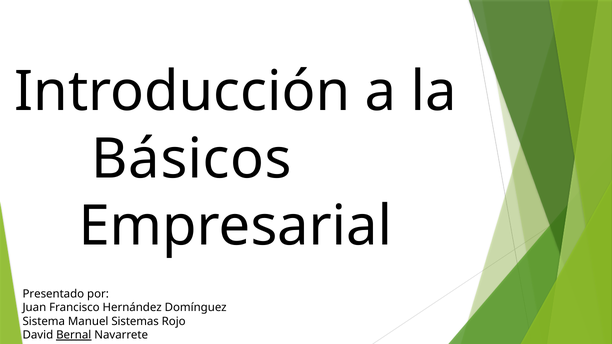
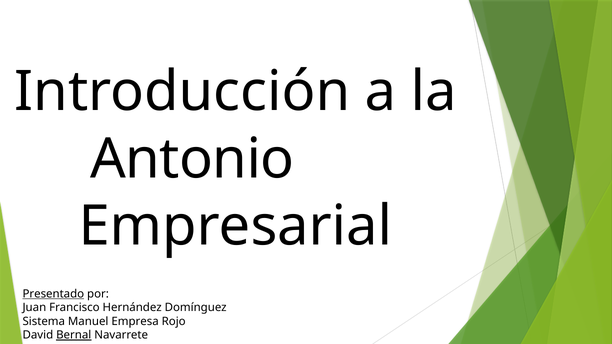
Básicos: Básicos -> Antonio
Presentado underline: none -> present
Sistemas: Sistemas -> Empresa
